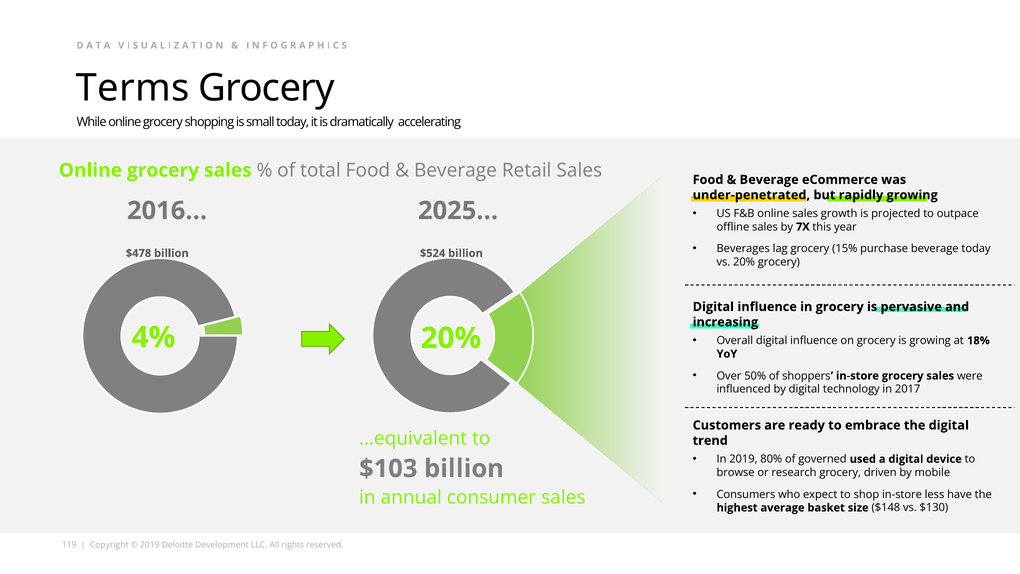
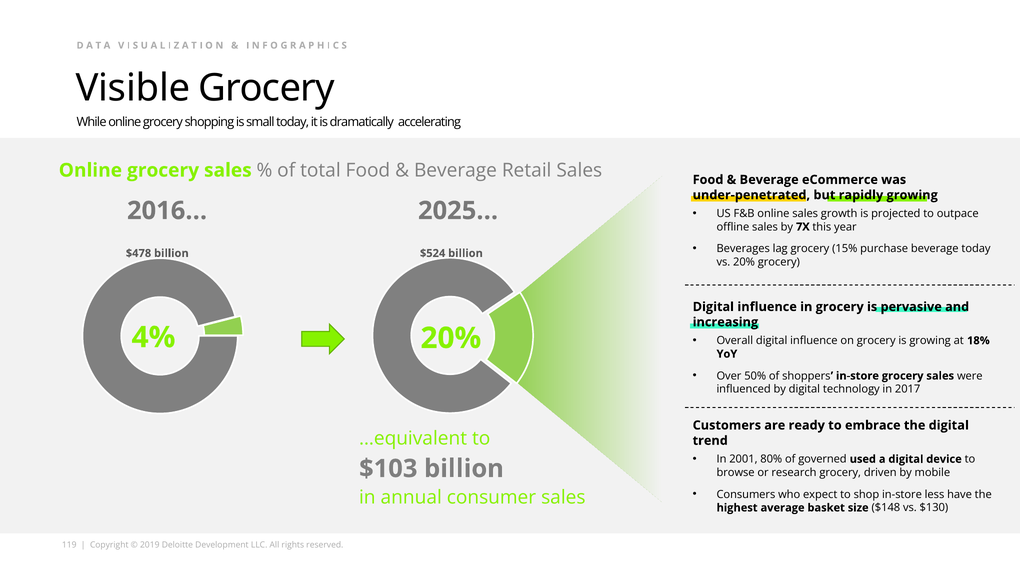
Terms: Terms -> Visible
In 2019: 2019 -> 2001
